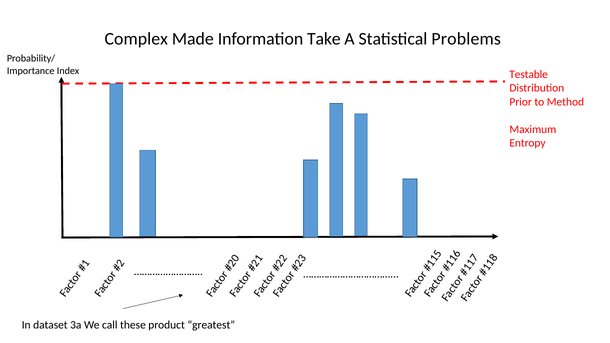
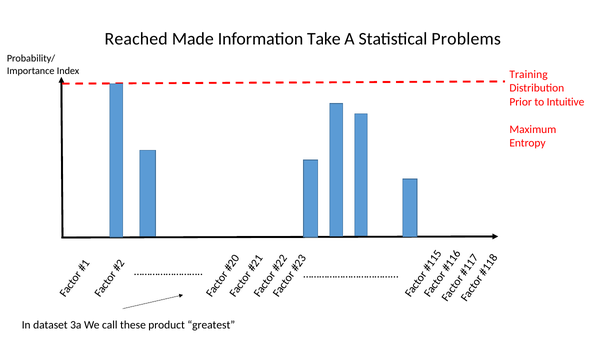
Complex: Complex -> Reached
Testable: Testable -> Training
Method: Method -> Intuitive
